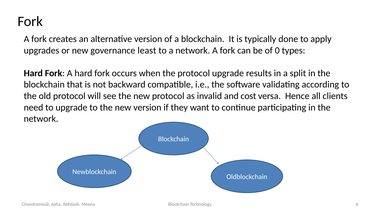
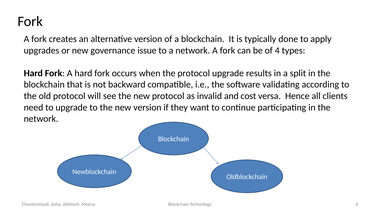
least: least -> issue
0: 0 -> 4
